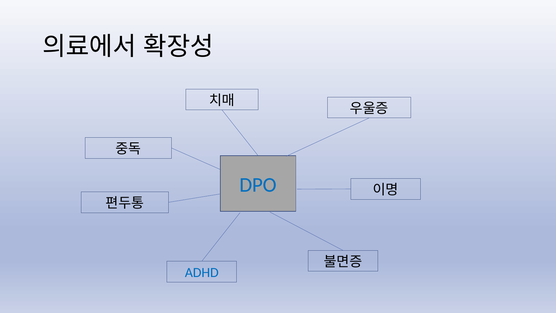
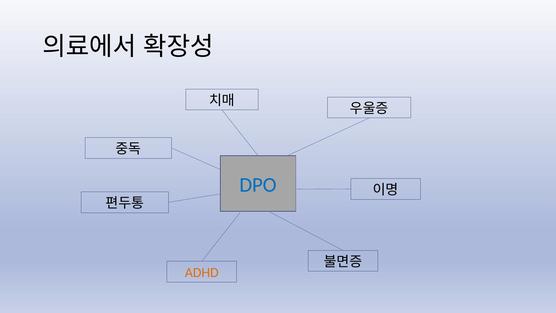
ADHD colour: blue -> orange
